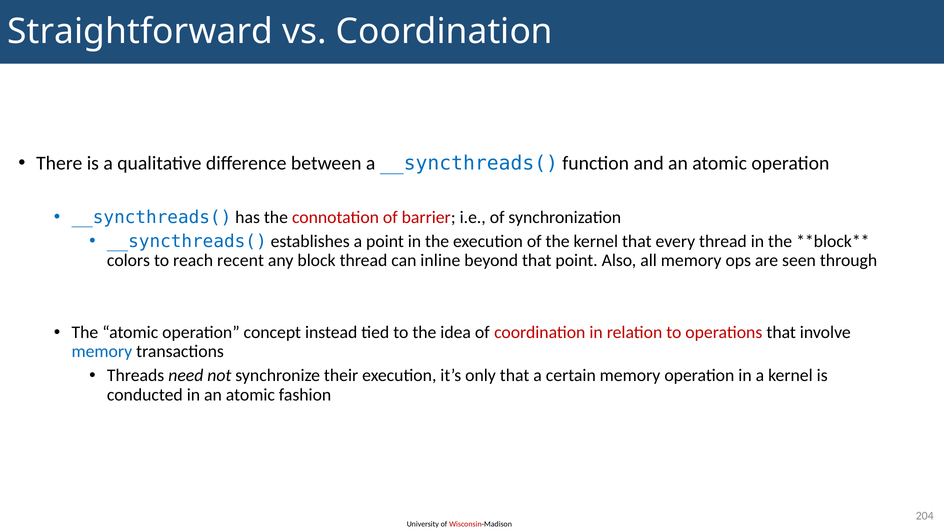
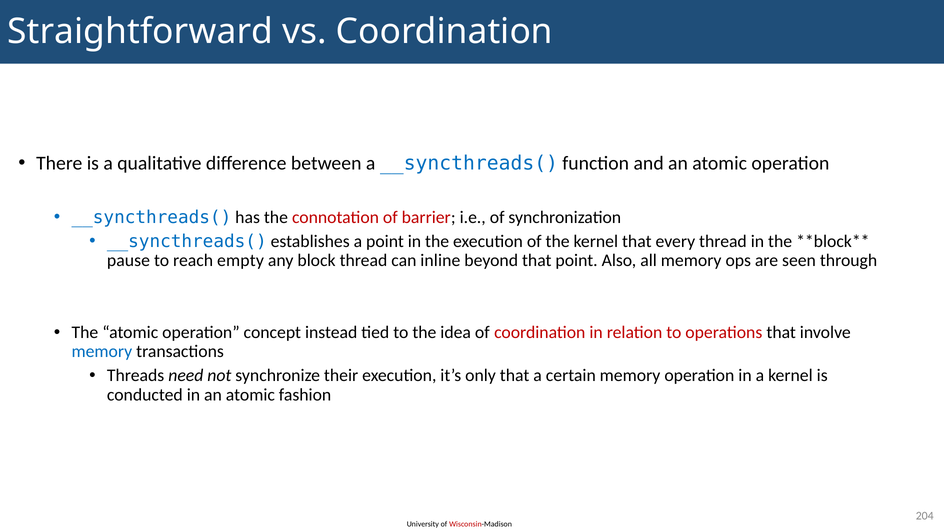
colors: colors -> pause
recent: recent -> empty
